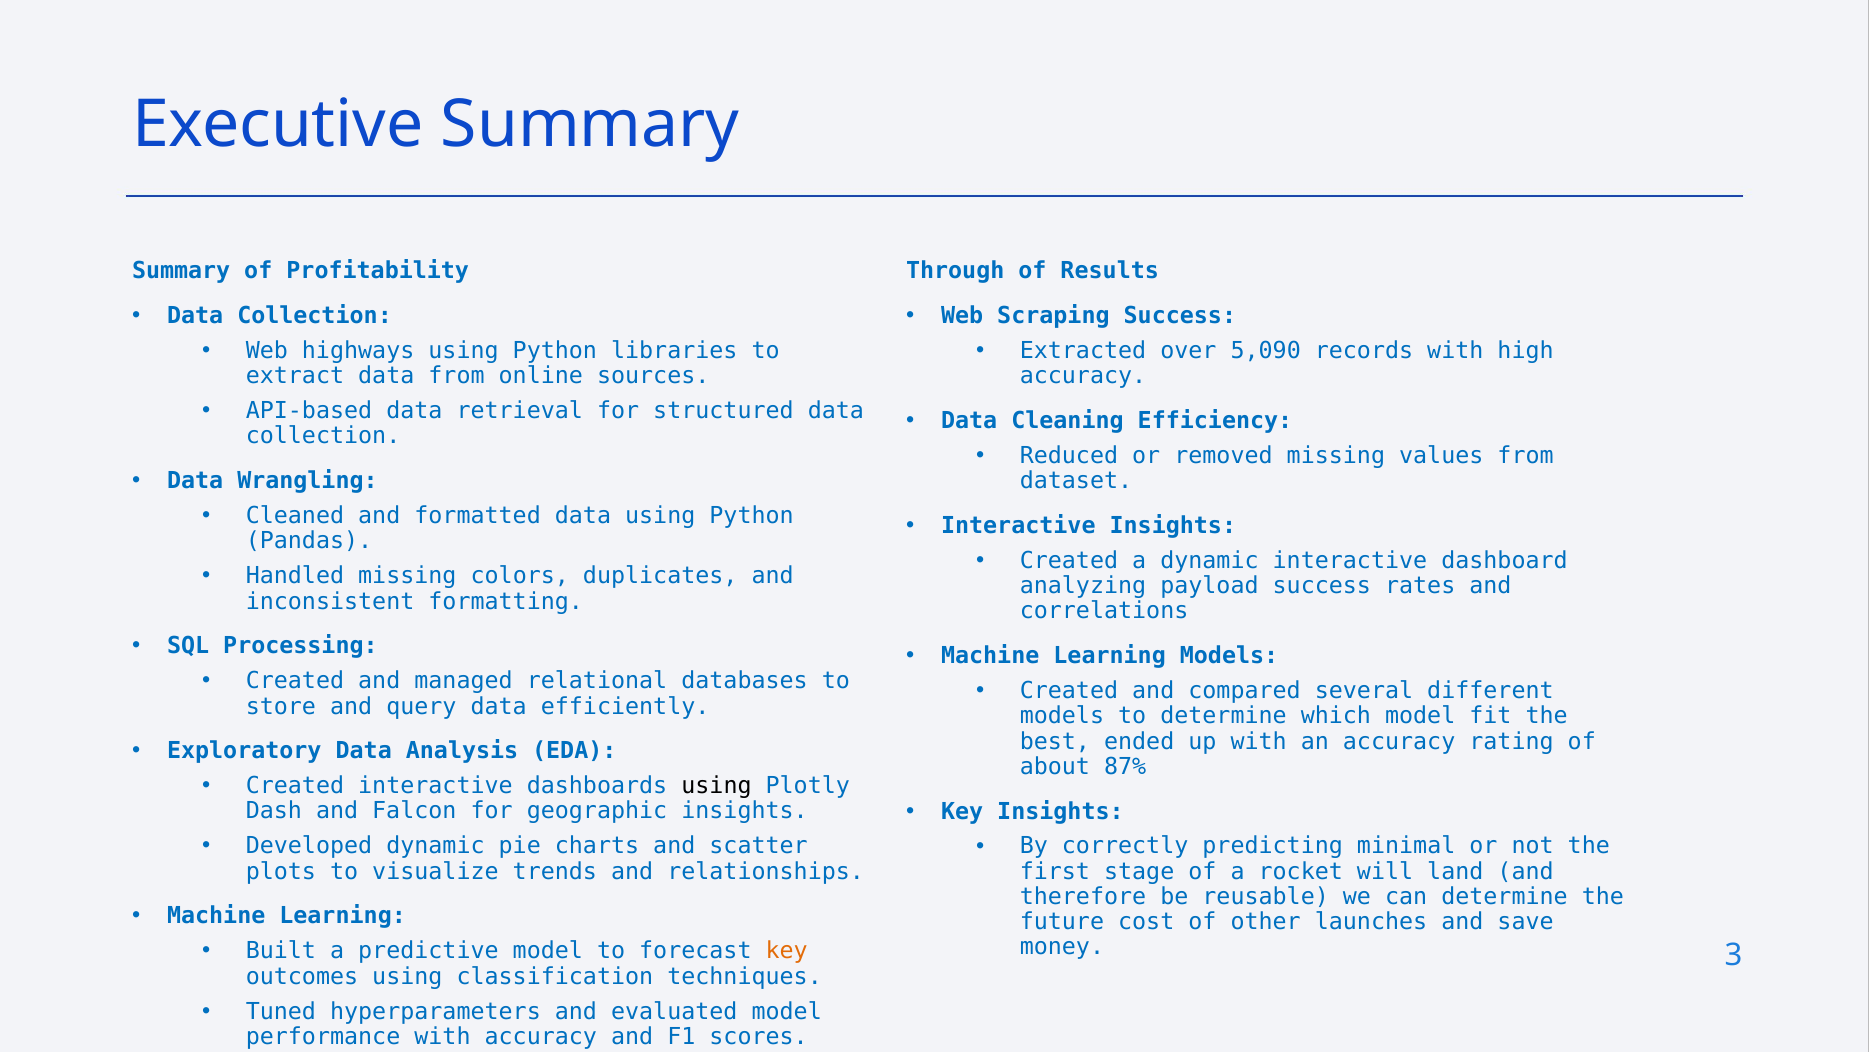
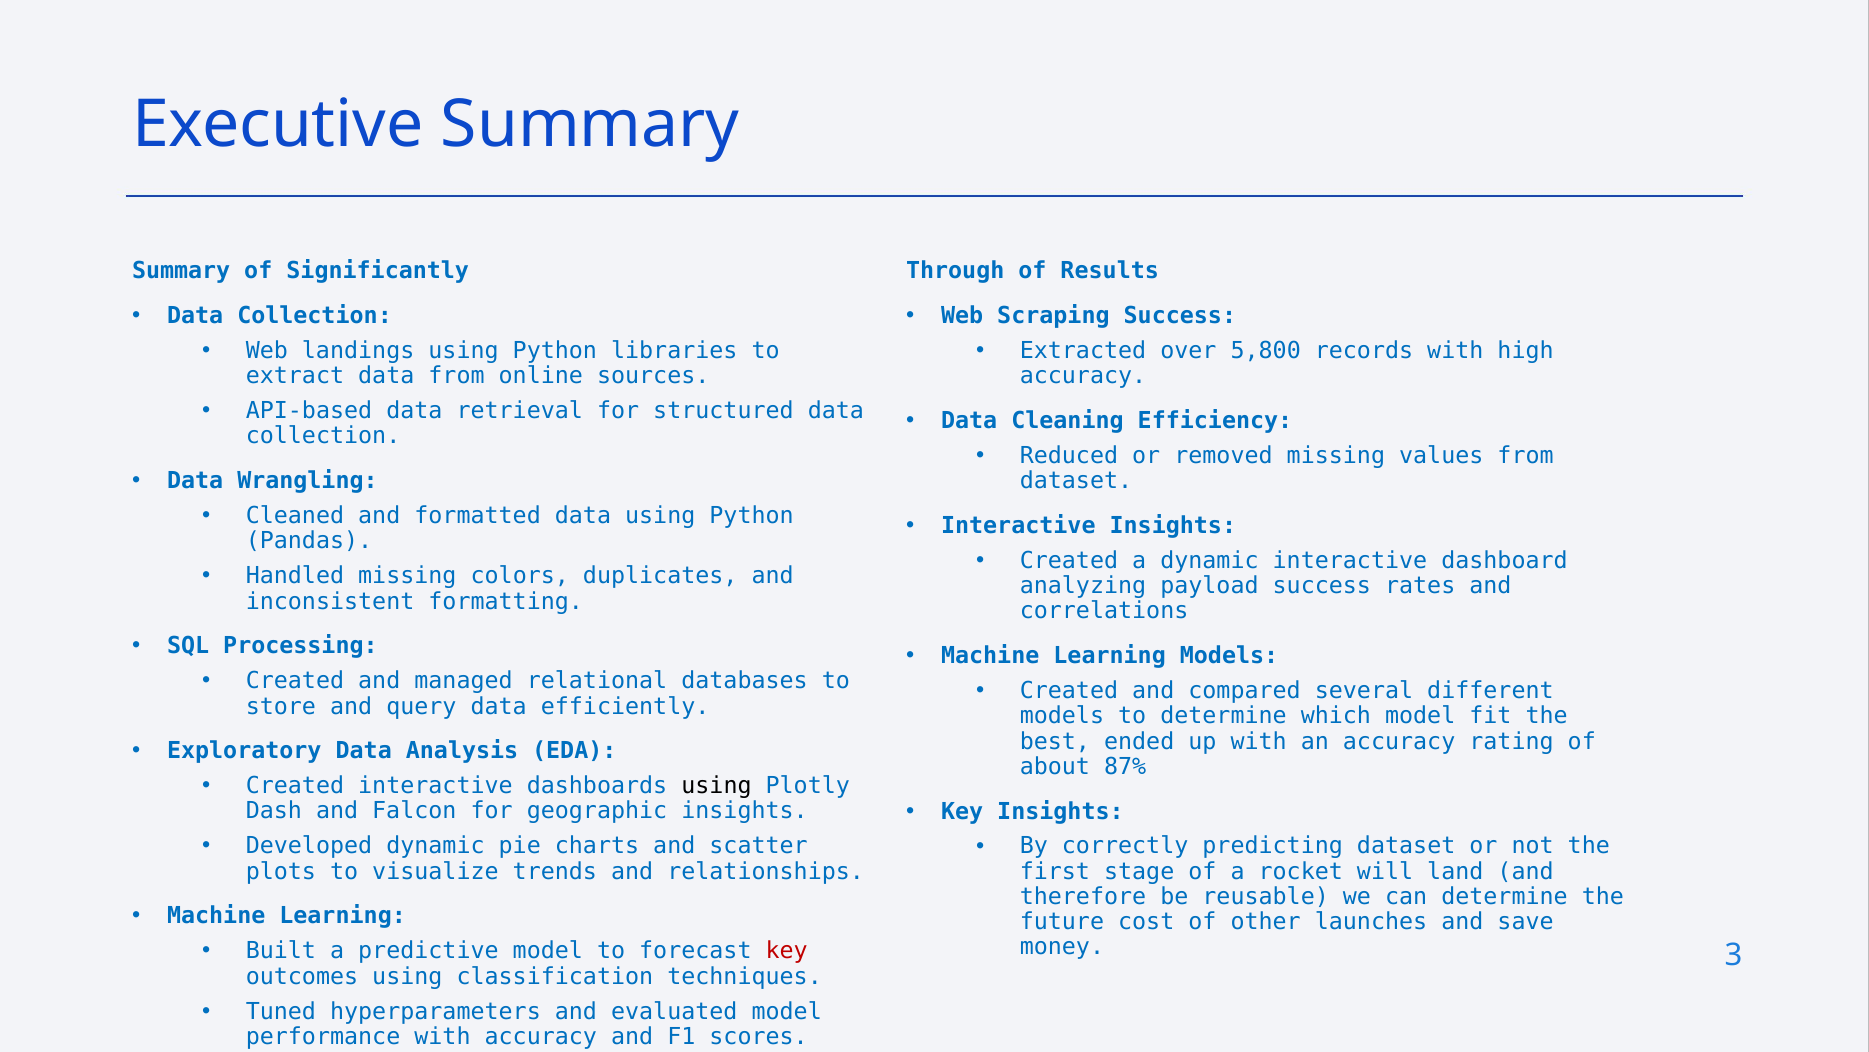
Profitability: Profitability -> Significantly
highways: highways -> landings
5,090: 5,090 -> 5,800
predicting minimal: minimal -> dataset
key at (787, 950) colour: orange -> red
